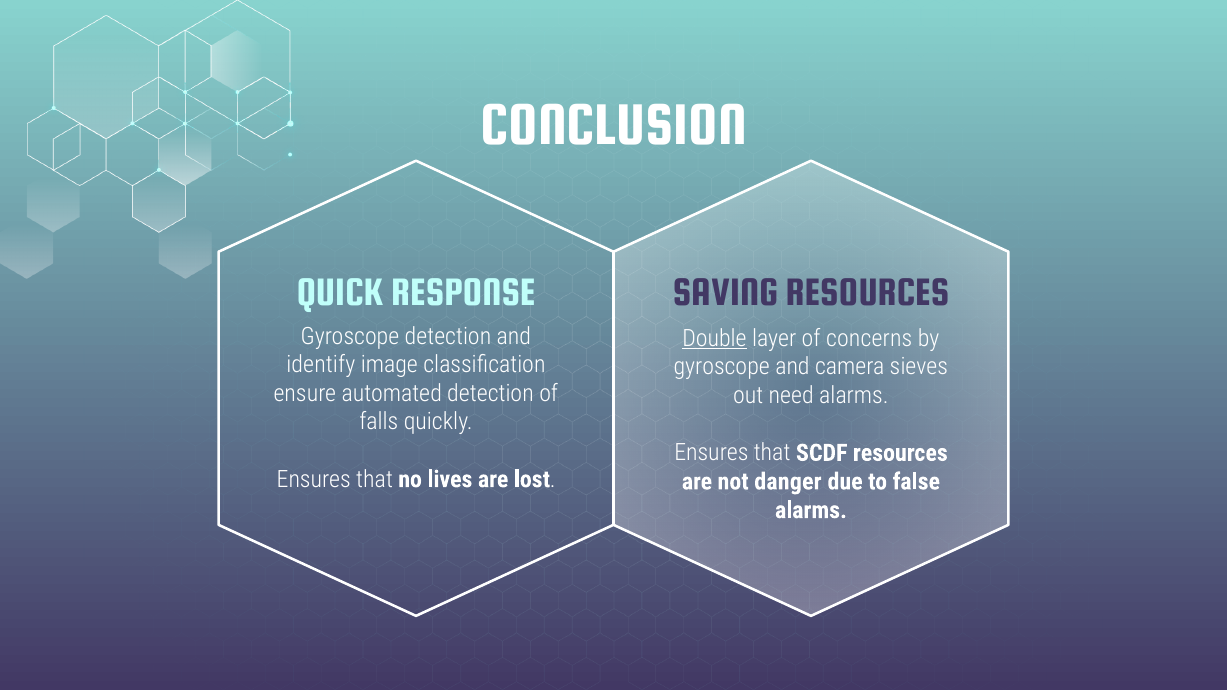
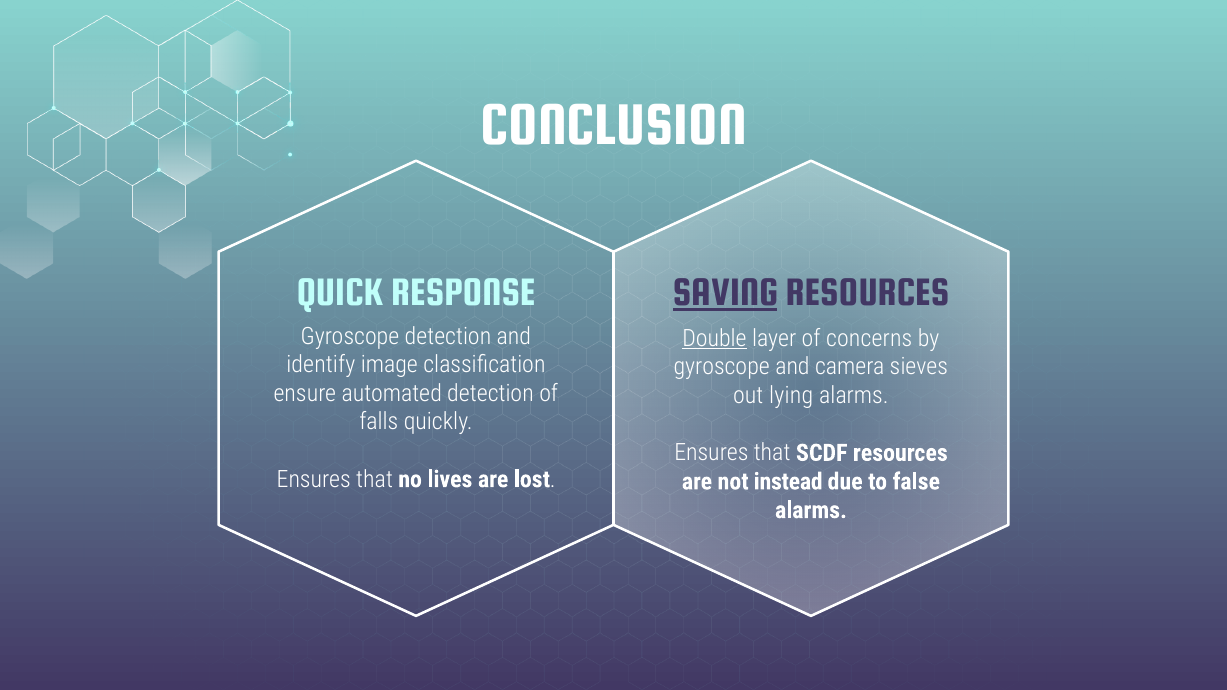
SAVING underline: none -> present
need: need -> lying
danger: danger -> instead
